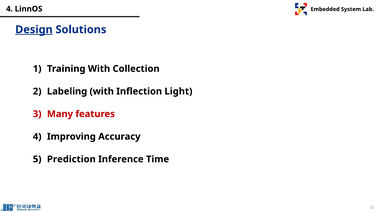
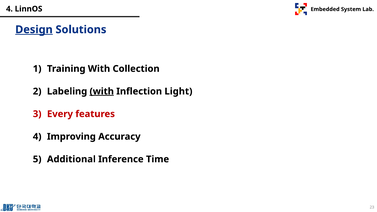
with at (102, 91) underline: none -> present
Many: Many -> Every
Prediction: Prediction -> Additional
